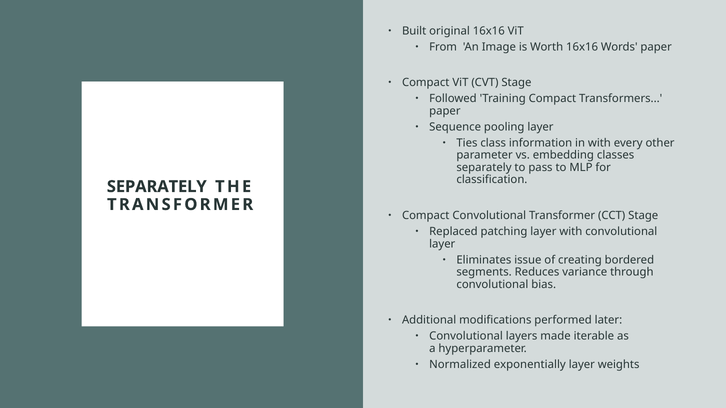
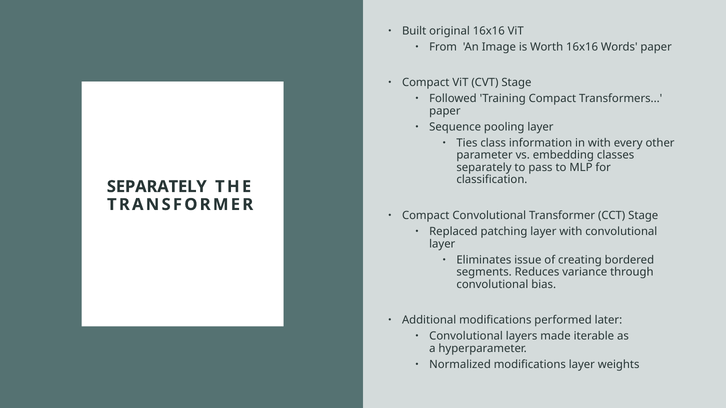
Normalized exponentially: exponentially -> modifications
